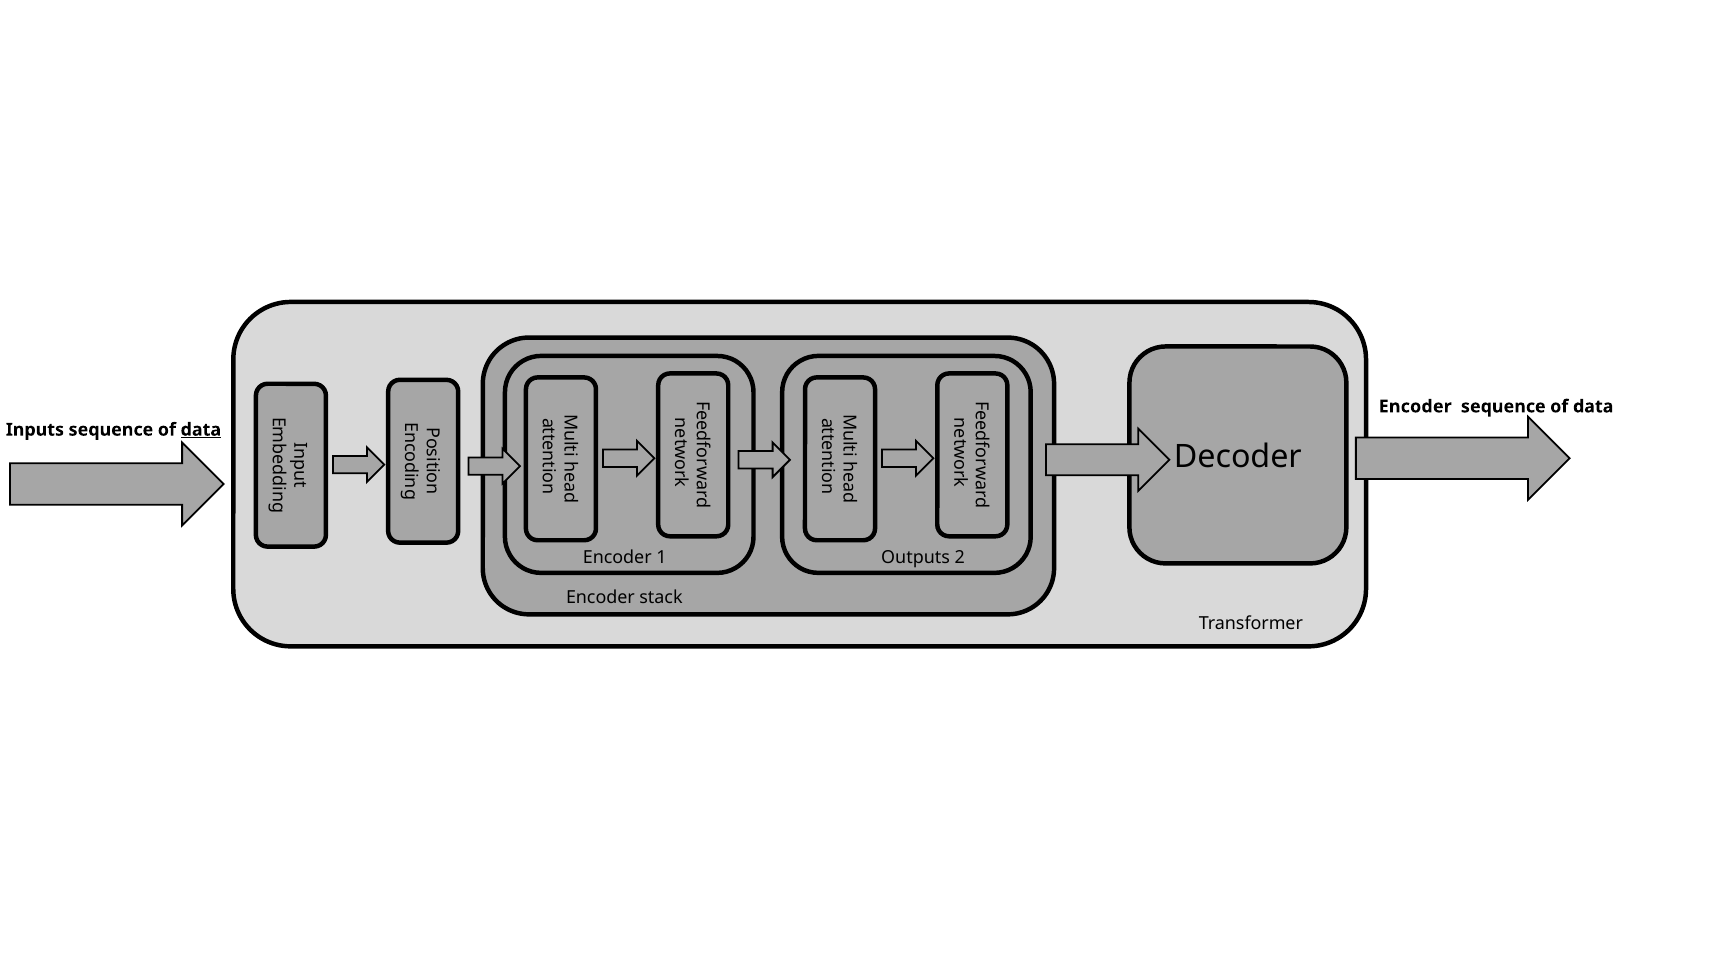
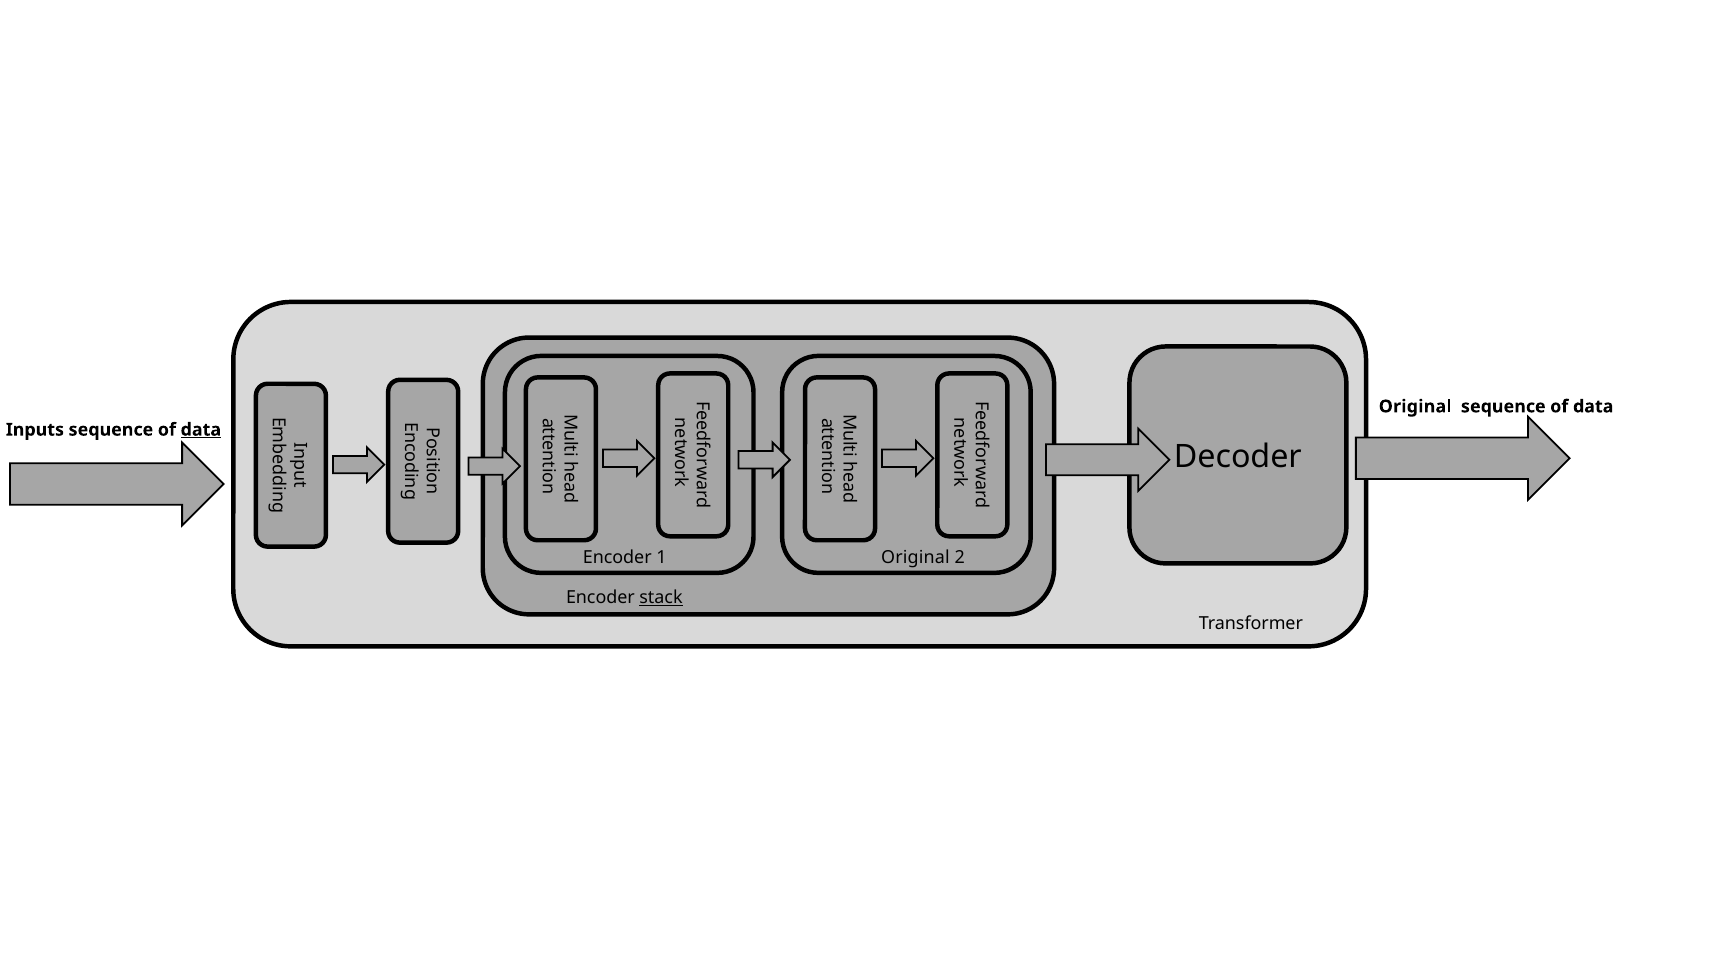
Encoder at (1415, 407): Encoder -> Original
1 Outputs: Outputs -> Original
stack underline: none -> present
